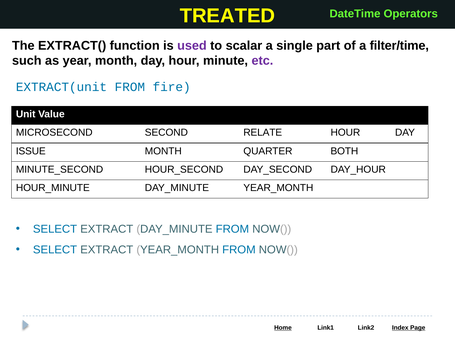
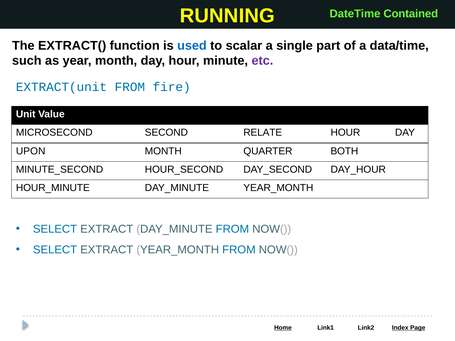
TREATED: TREATED -> RUNNING
Operators: Operators -> Contained
used colour: purple -> blue
filter/time: filter/time -> data/time
ISSUE: ISSUE -> UPON
